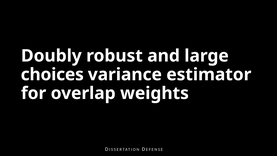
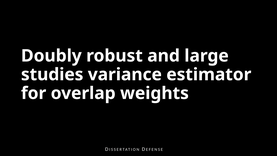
choices: choices -> studies
